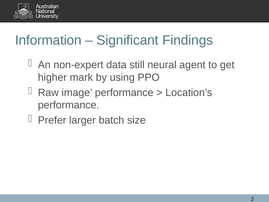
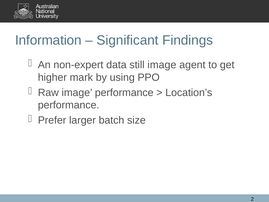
still neural: neural -> image
